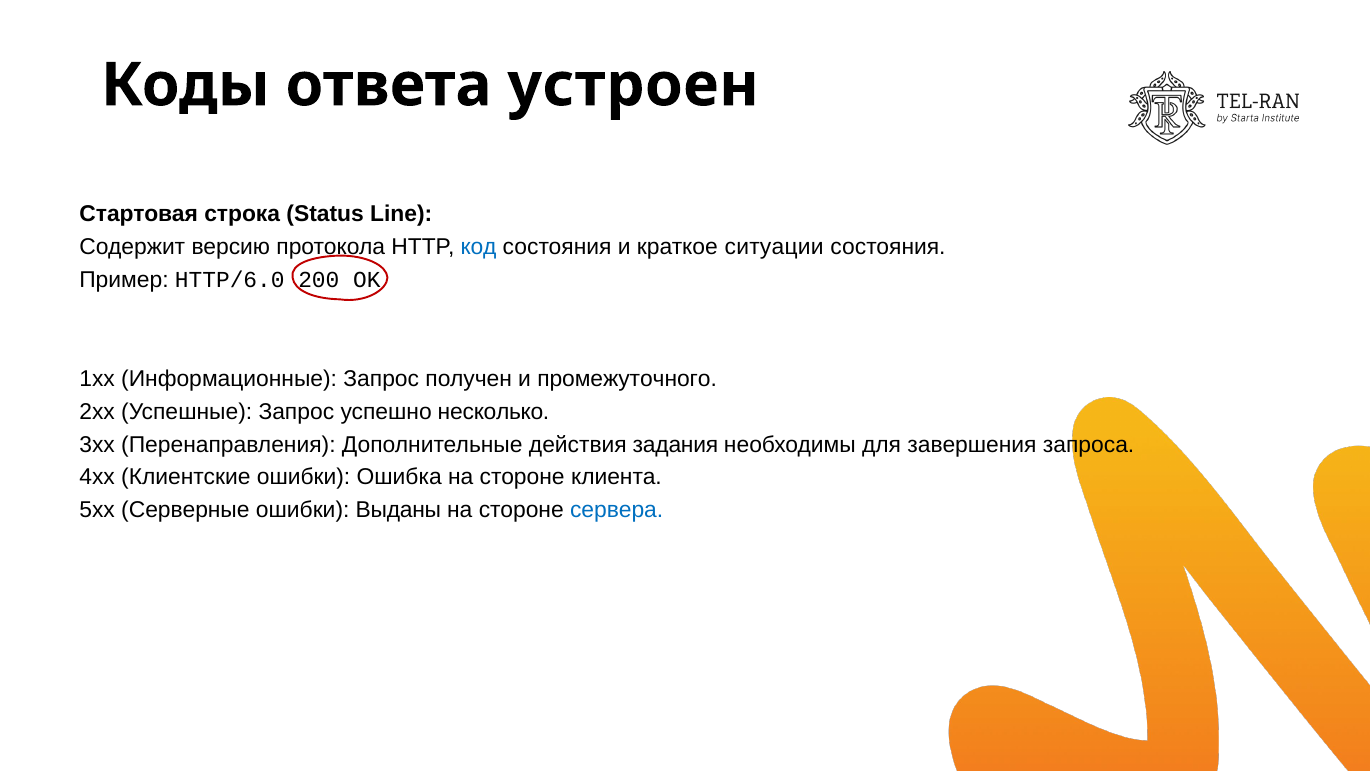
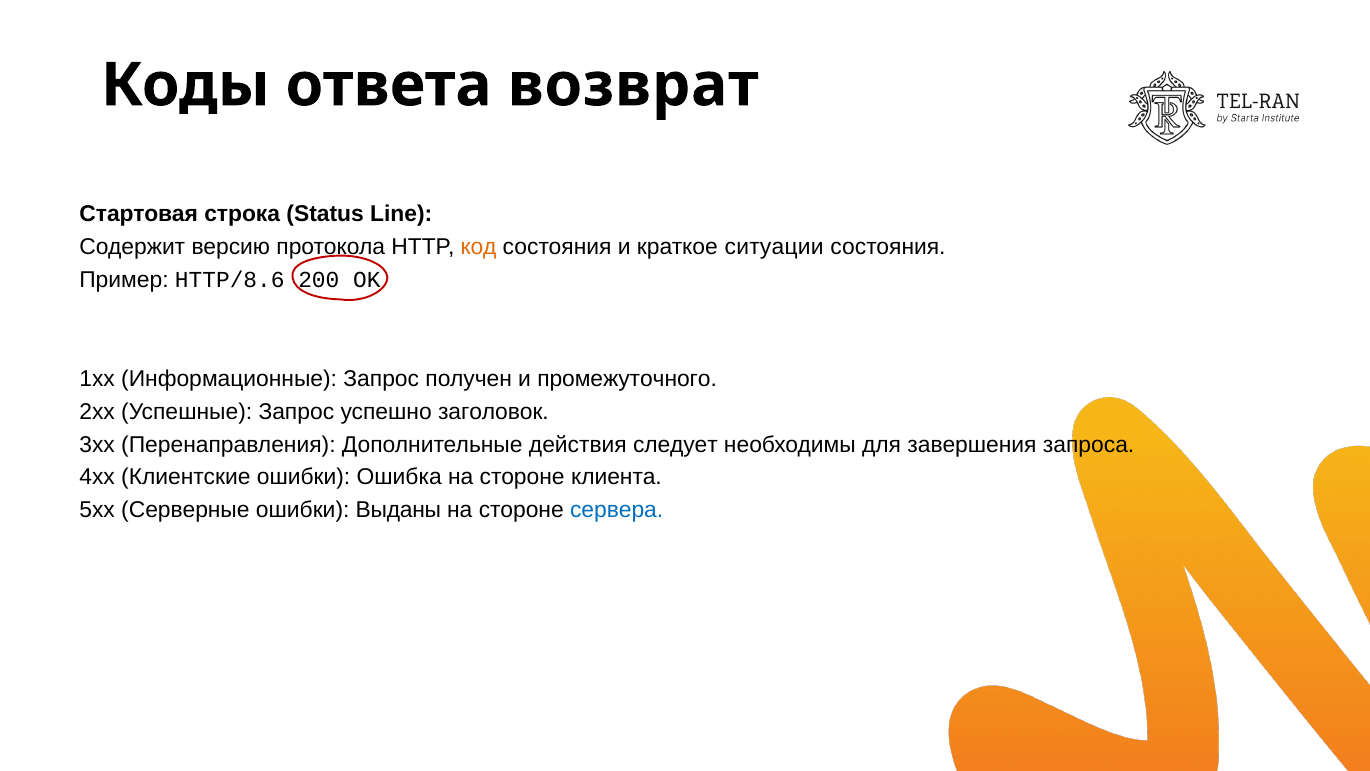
устроен: устроен -> возврат
код colour: blue -> orange
HTTP/6.0: HTTP/6.0 -> HTTP/8.6
несколько: несколько -> заголовок
задания: задания -> следует
